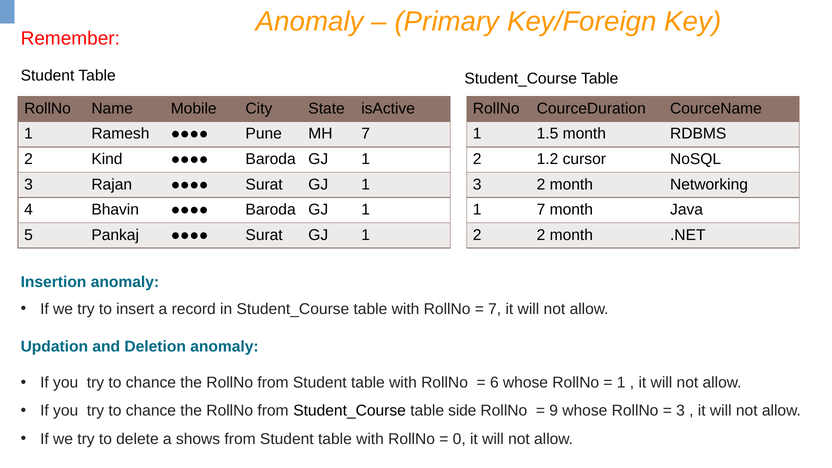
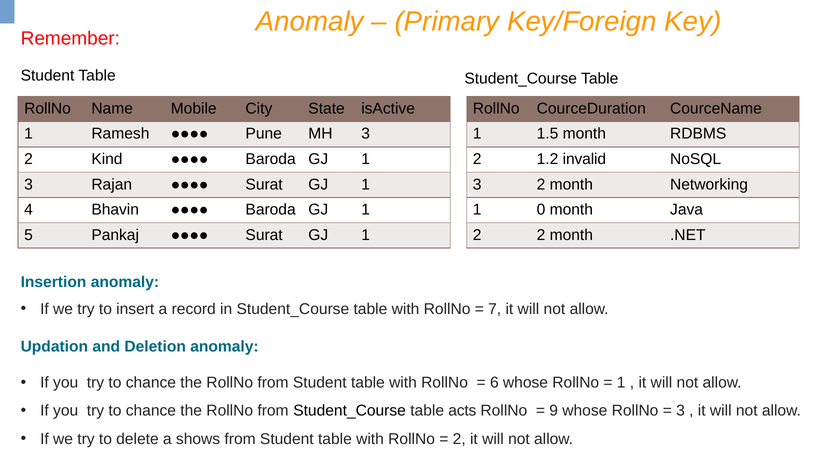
MH 7: 7 -> 3
cursor: cursor -> invalid
1 7: 7 -> 0
side: side -> acts
0 at (459, 439): 0 -> 2
